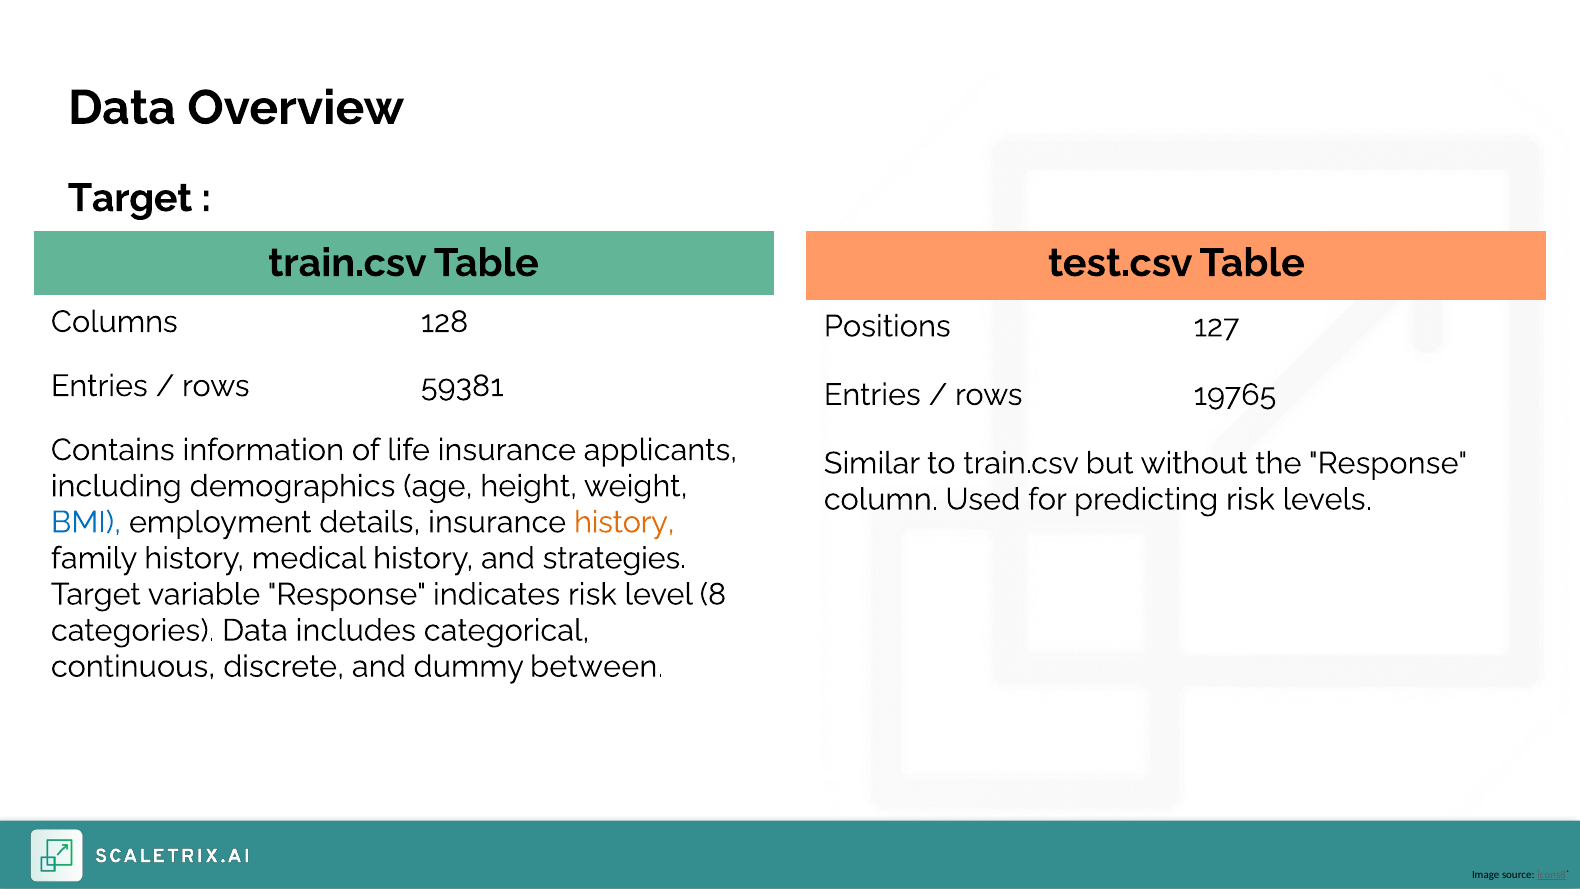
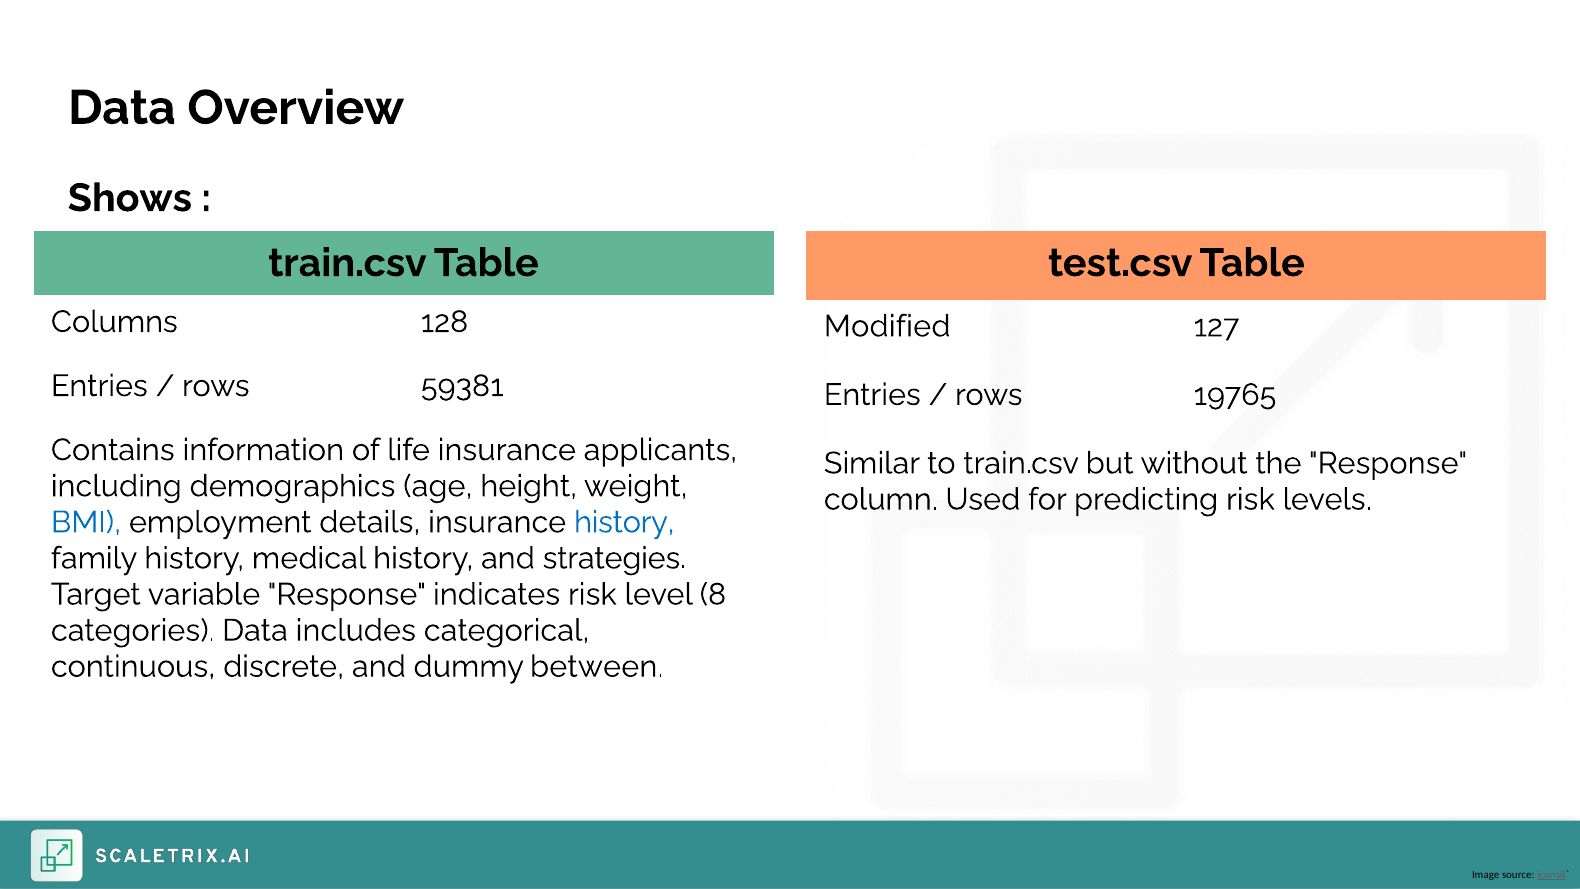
Target at (130, 198): Target -> Shows
Positions: Positions -> Modified
history at (624, 522) colour: orange -> blue
